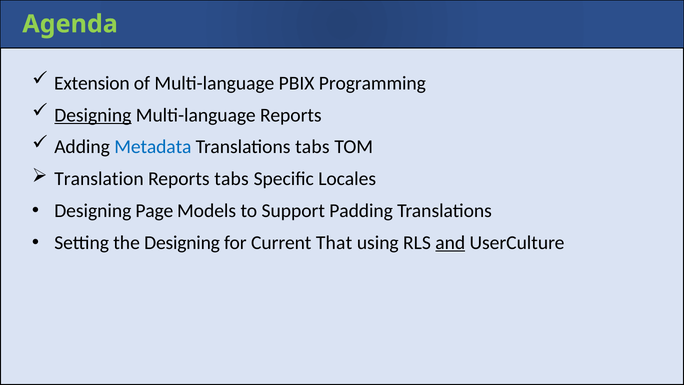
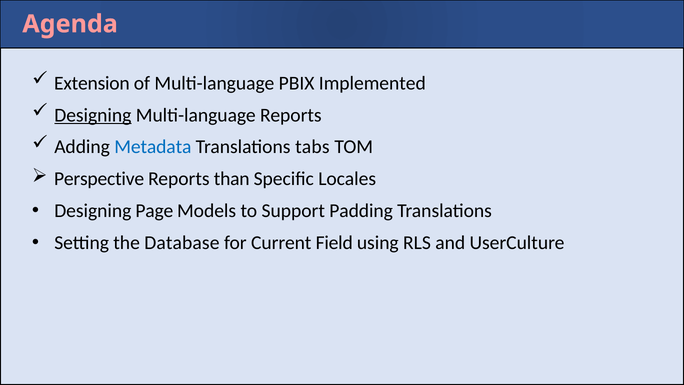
Agenda colour: light green -> pink
Programming: Programming -> Implemented
Translation: Translation -> Perspective
Reports tabs: tabs -> than
the Designing: Designing -> Database
That: That -> Field
and underline: present -> none
